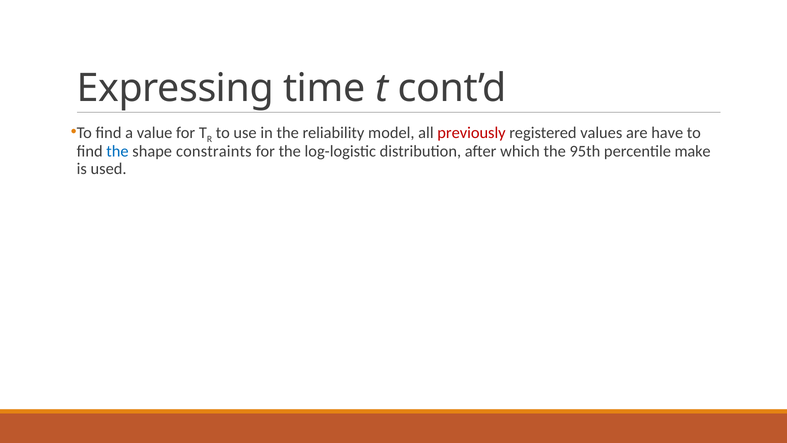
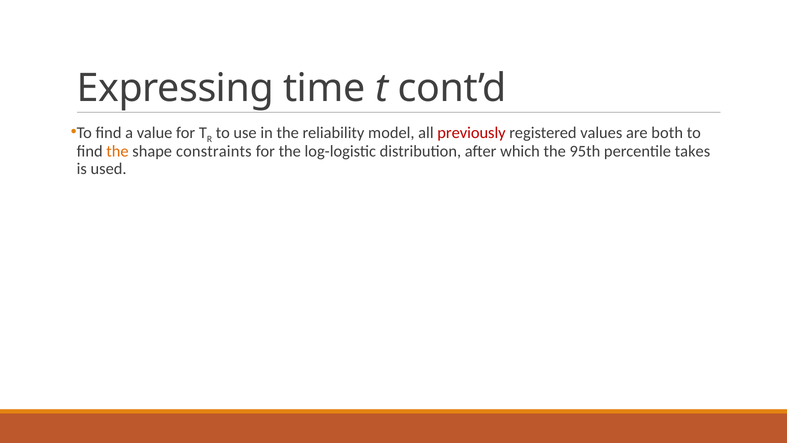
have: have -> both
the at (117, 151) colour: blue -> orange
make: make -> takes
